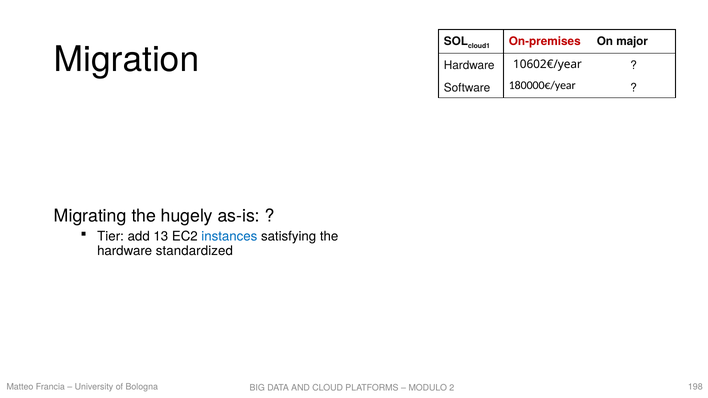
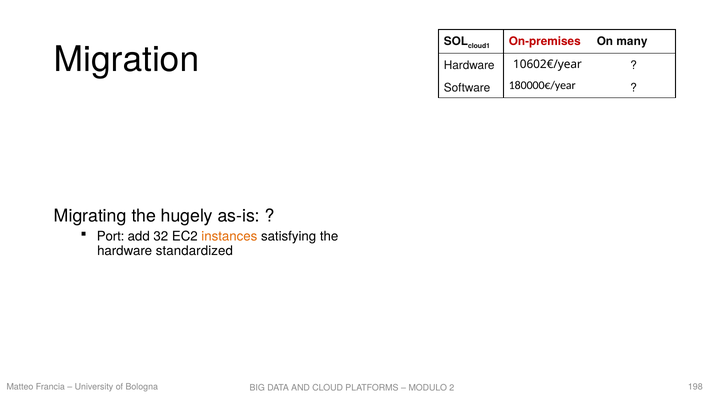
major: major -> many
Tier: Tier -> Port
13: 13 -> 32
instances colour: blue -> orange
